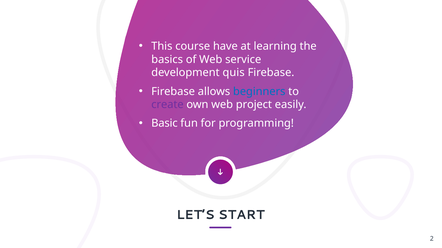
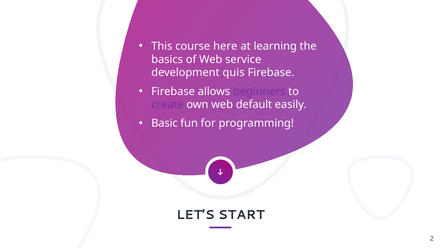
have: have -> here
beginners colour: blue -> purple
project: project -> default
